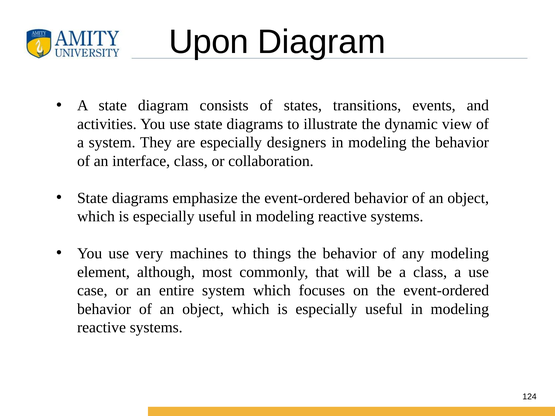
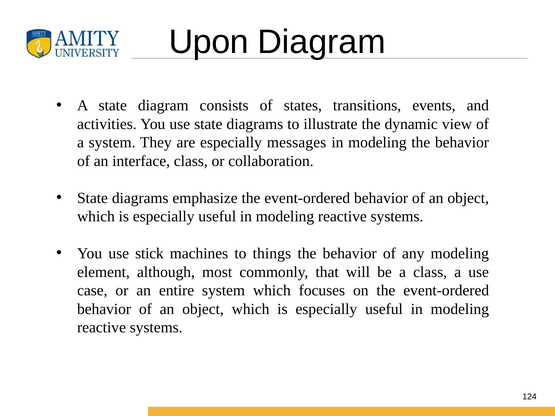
designers: designers -> messages
very: very -> stick
